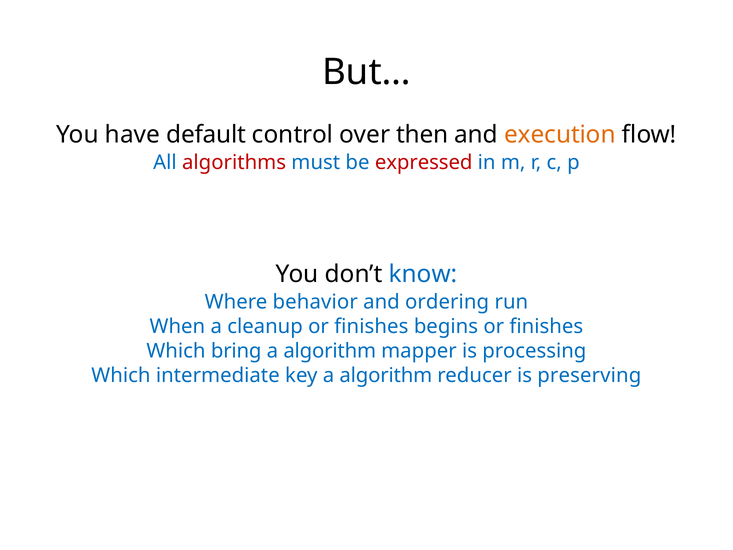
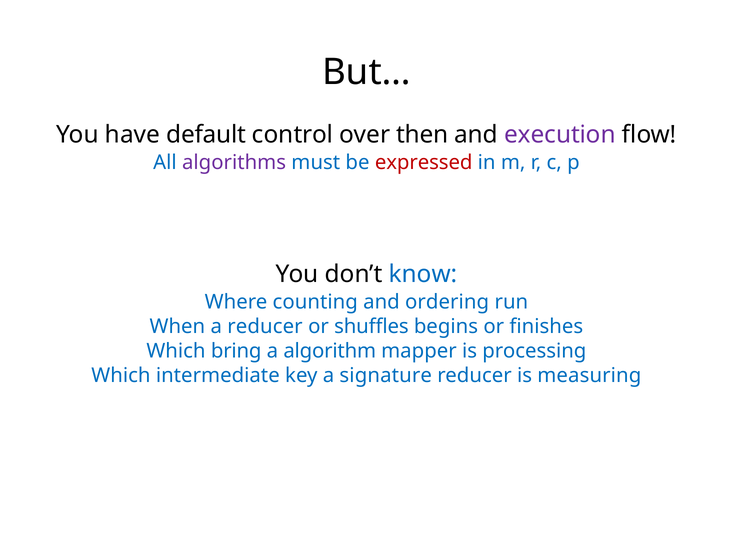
execution colour: orange -> purple
algorithms colour: red -> purple
behavior: behavior -> counting
a cleanup: cleanup -> reducer
finishes at (371, 327): finishes -> shuffles
key a algorithm: algorithm -> signature
preserving: preserving -> measuring
